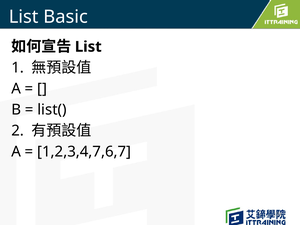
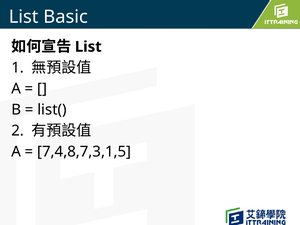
1,2,3,4,7,6,7: 1,2,3,4,7,6,7 -> 7,4,8,7,3,1,5
